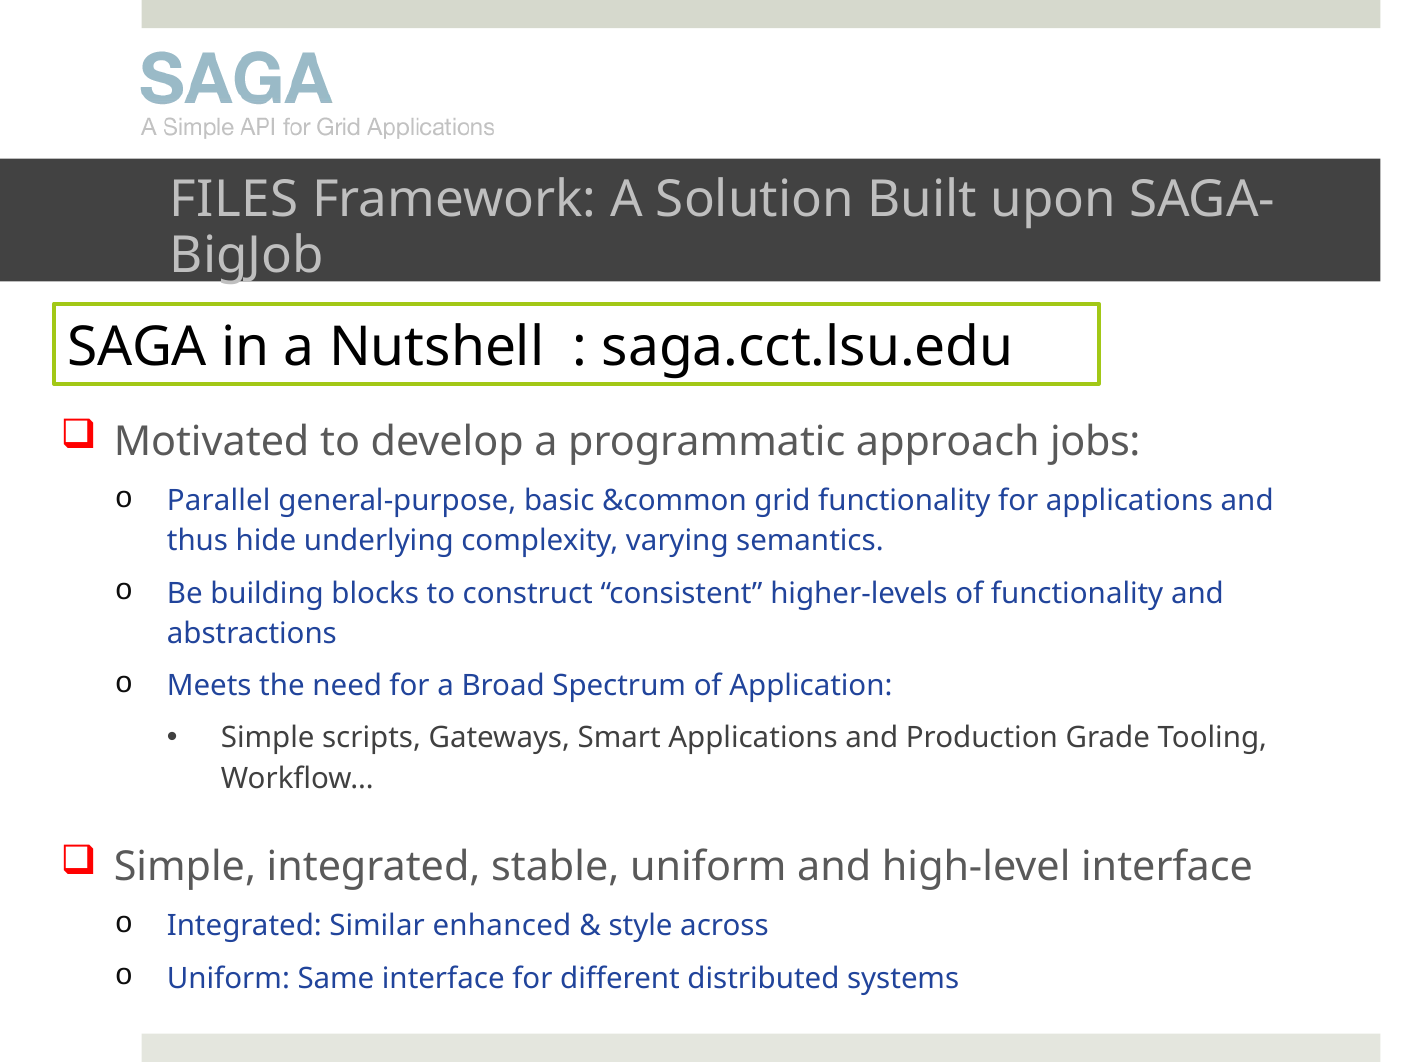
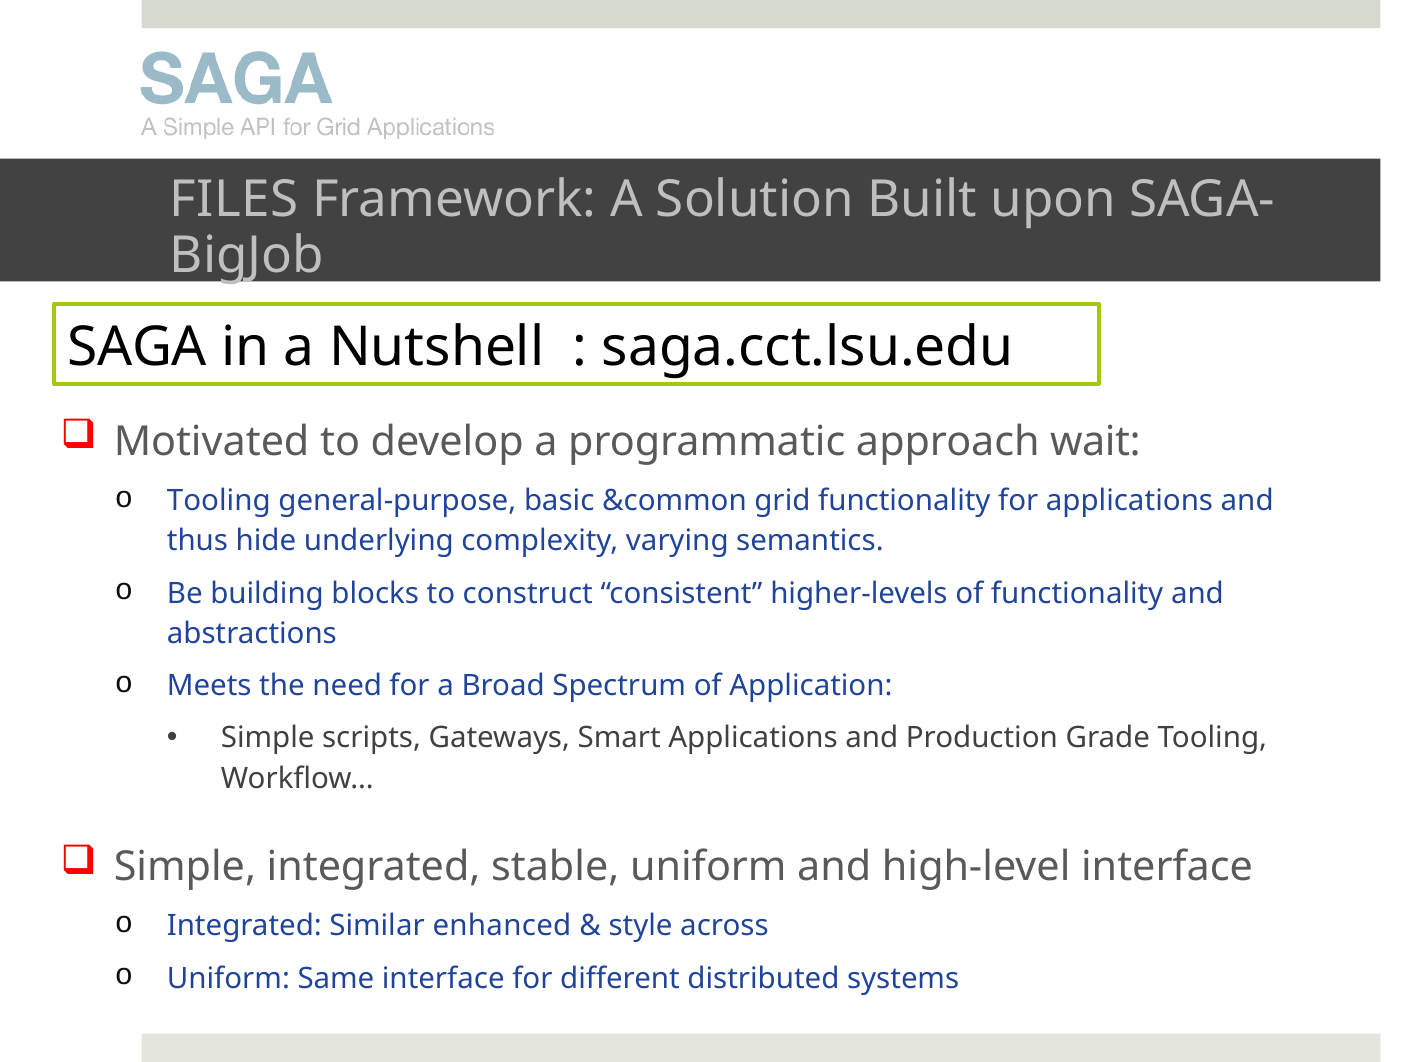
jobs: jobs -> wait
Parallel at (219, 501): Parallel -> Tooling
